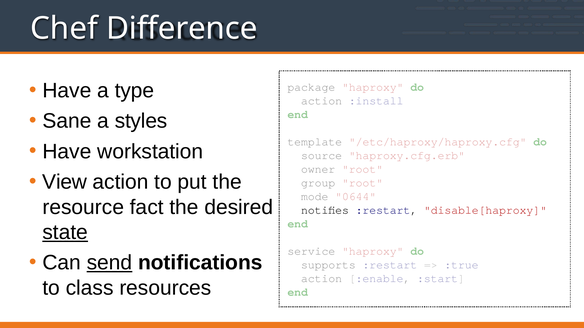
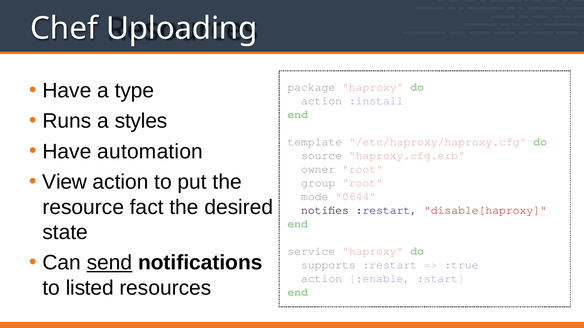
Difference: Difference -> Uploading
Sane: Sane -> Runs
workstation: workstation -> automation
state underline: present -> none
class: class -> listed
